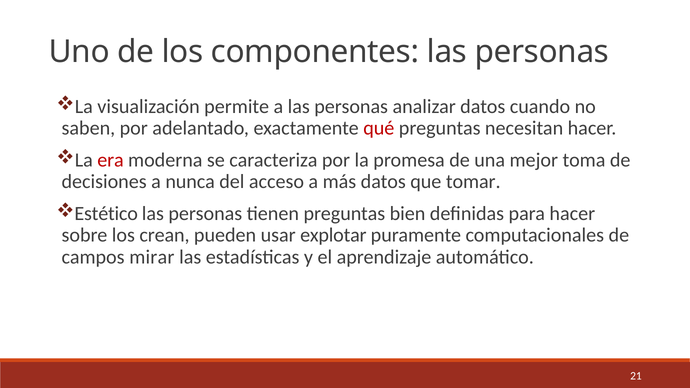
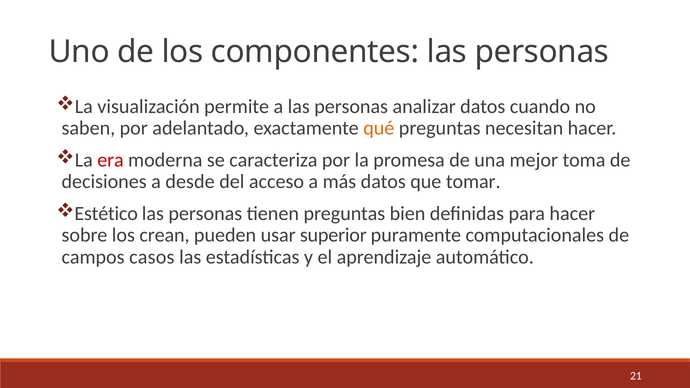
qué colour: red -> orange
nunca: nunca -> desde
explotar: explotar -> superior
mirar: mirar -> casos
